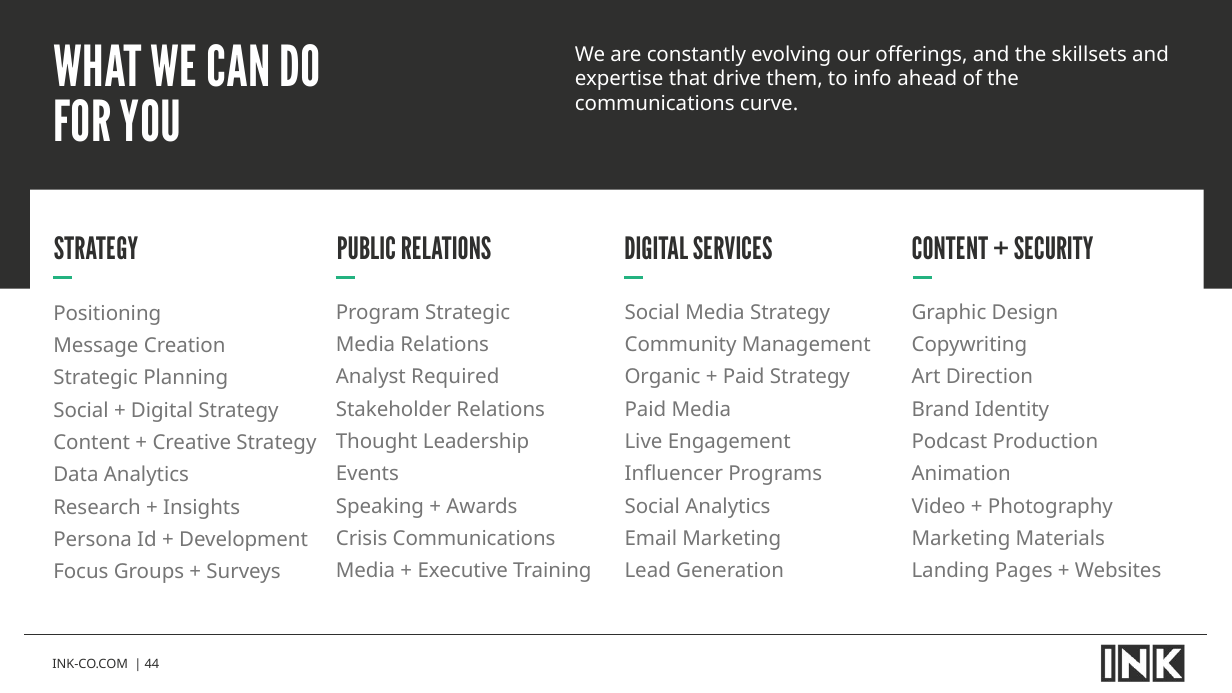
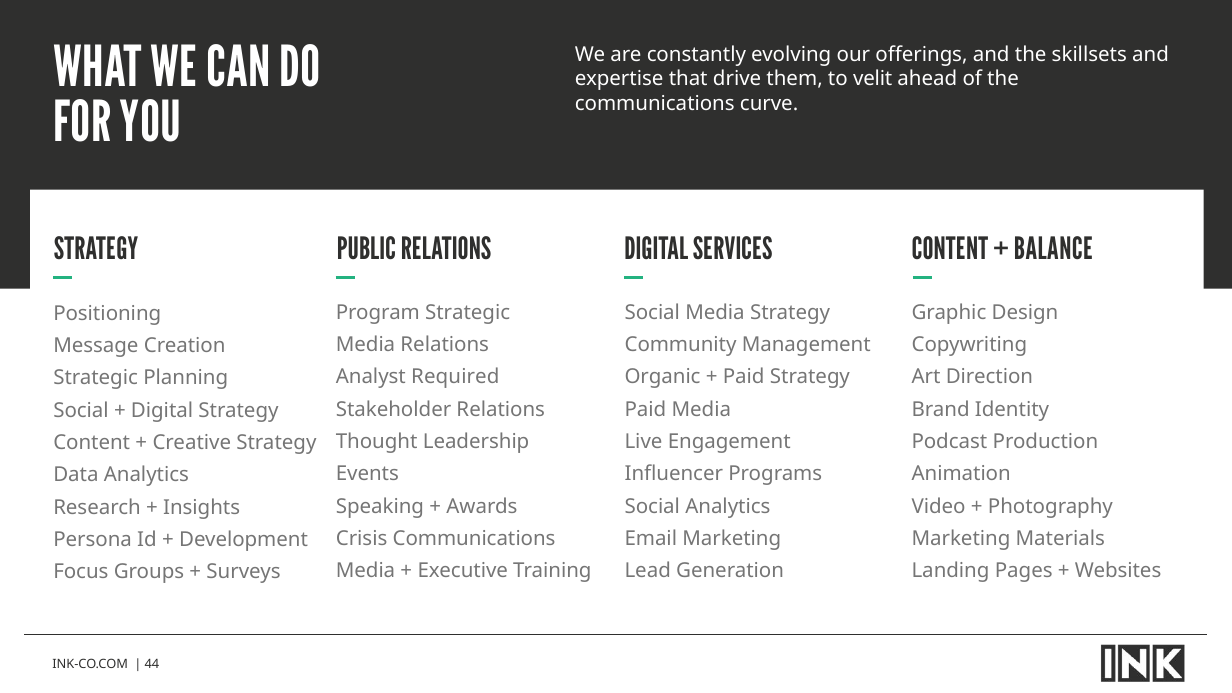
info: info -> velit
SECURITY: SECURITY -> BALANCE
